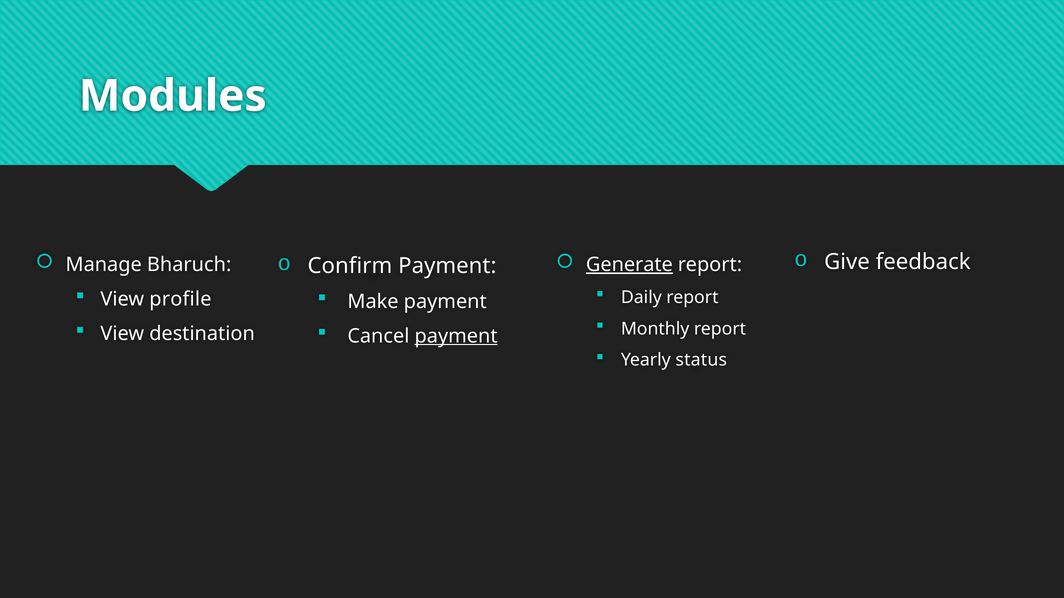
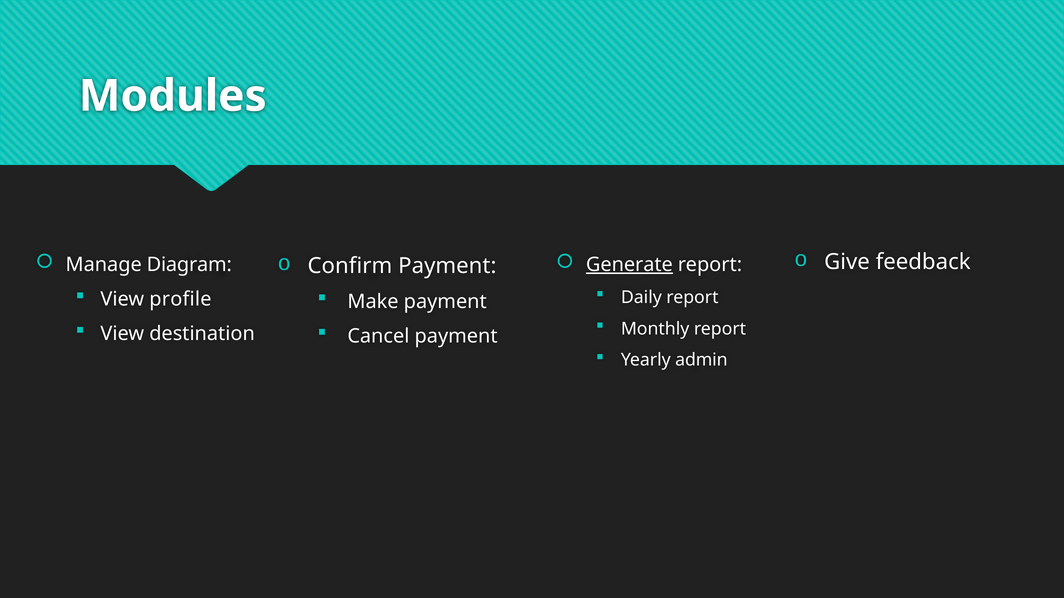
Bharuch: Bharuch -> Diagram
payment at (456, 336) underline: present -> none
status: status -> admin
